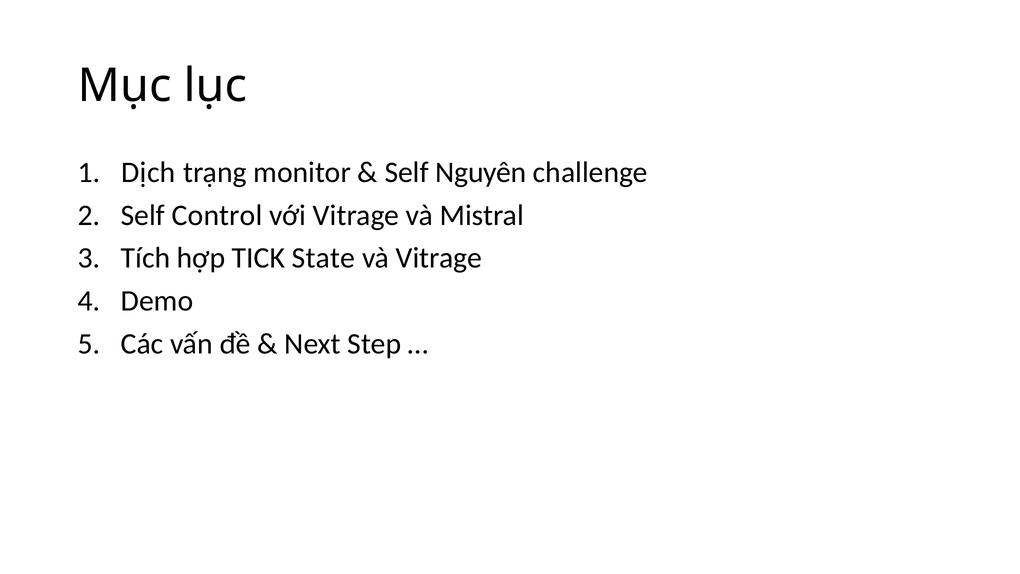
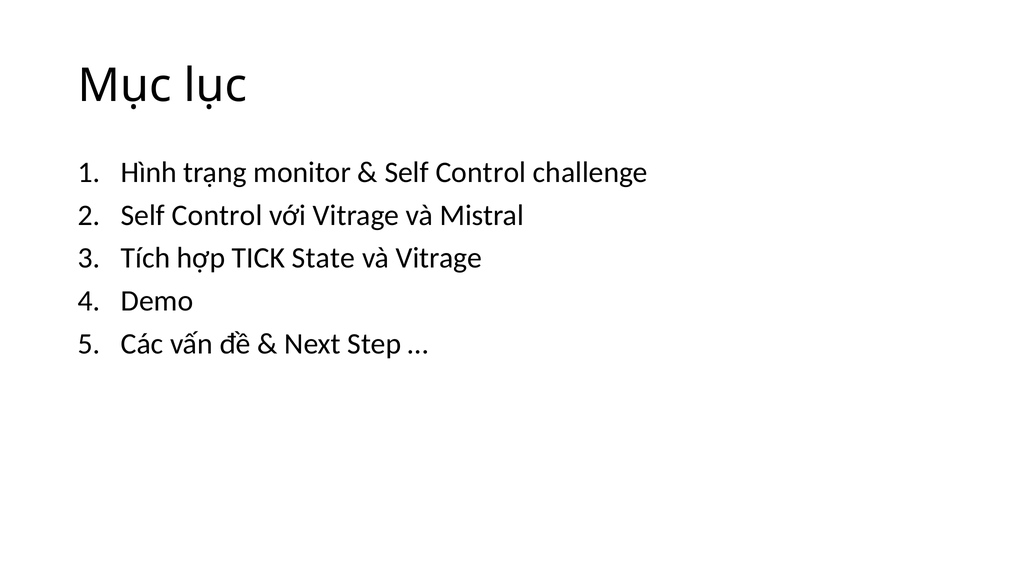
Dịch: Dịch -> Hình
Nguyên at (481, 172): Nguyên -> Control
